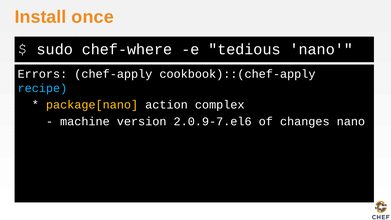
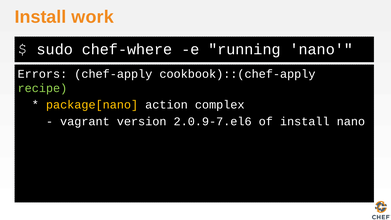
once: once -> work
tedious: tedious -> running
recipe colour: light blue -> light green
machine: machine -> vagrant
of changes: changes -> install
